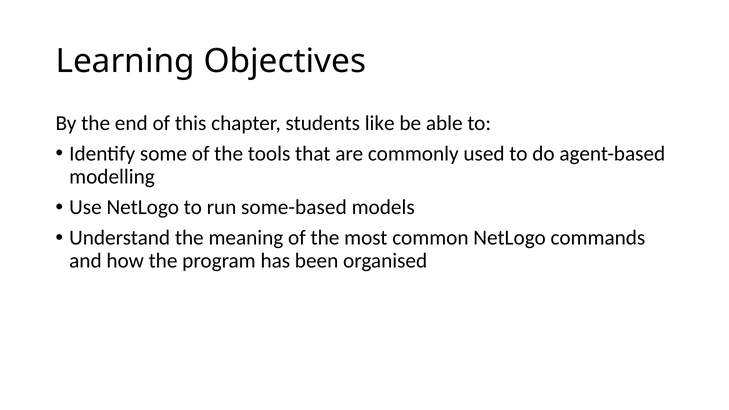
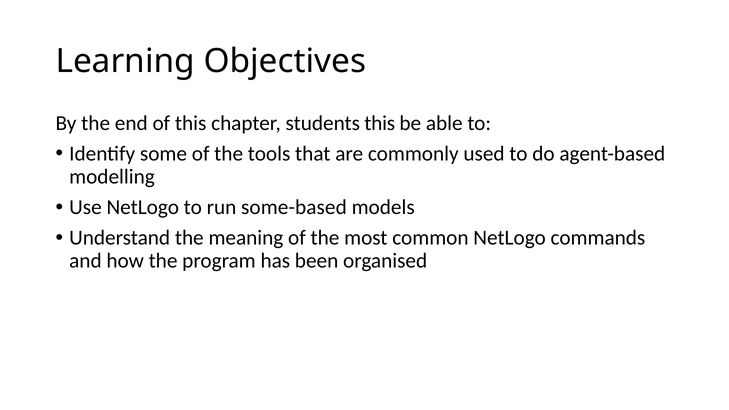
students like: like -> this
